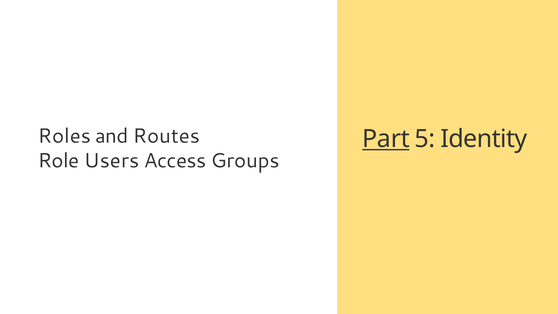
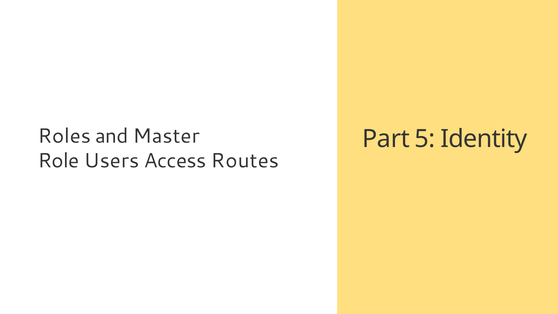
Routes: Routes -> Master
Part underline: present -> none
Groups: Groups -> Routes
